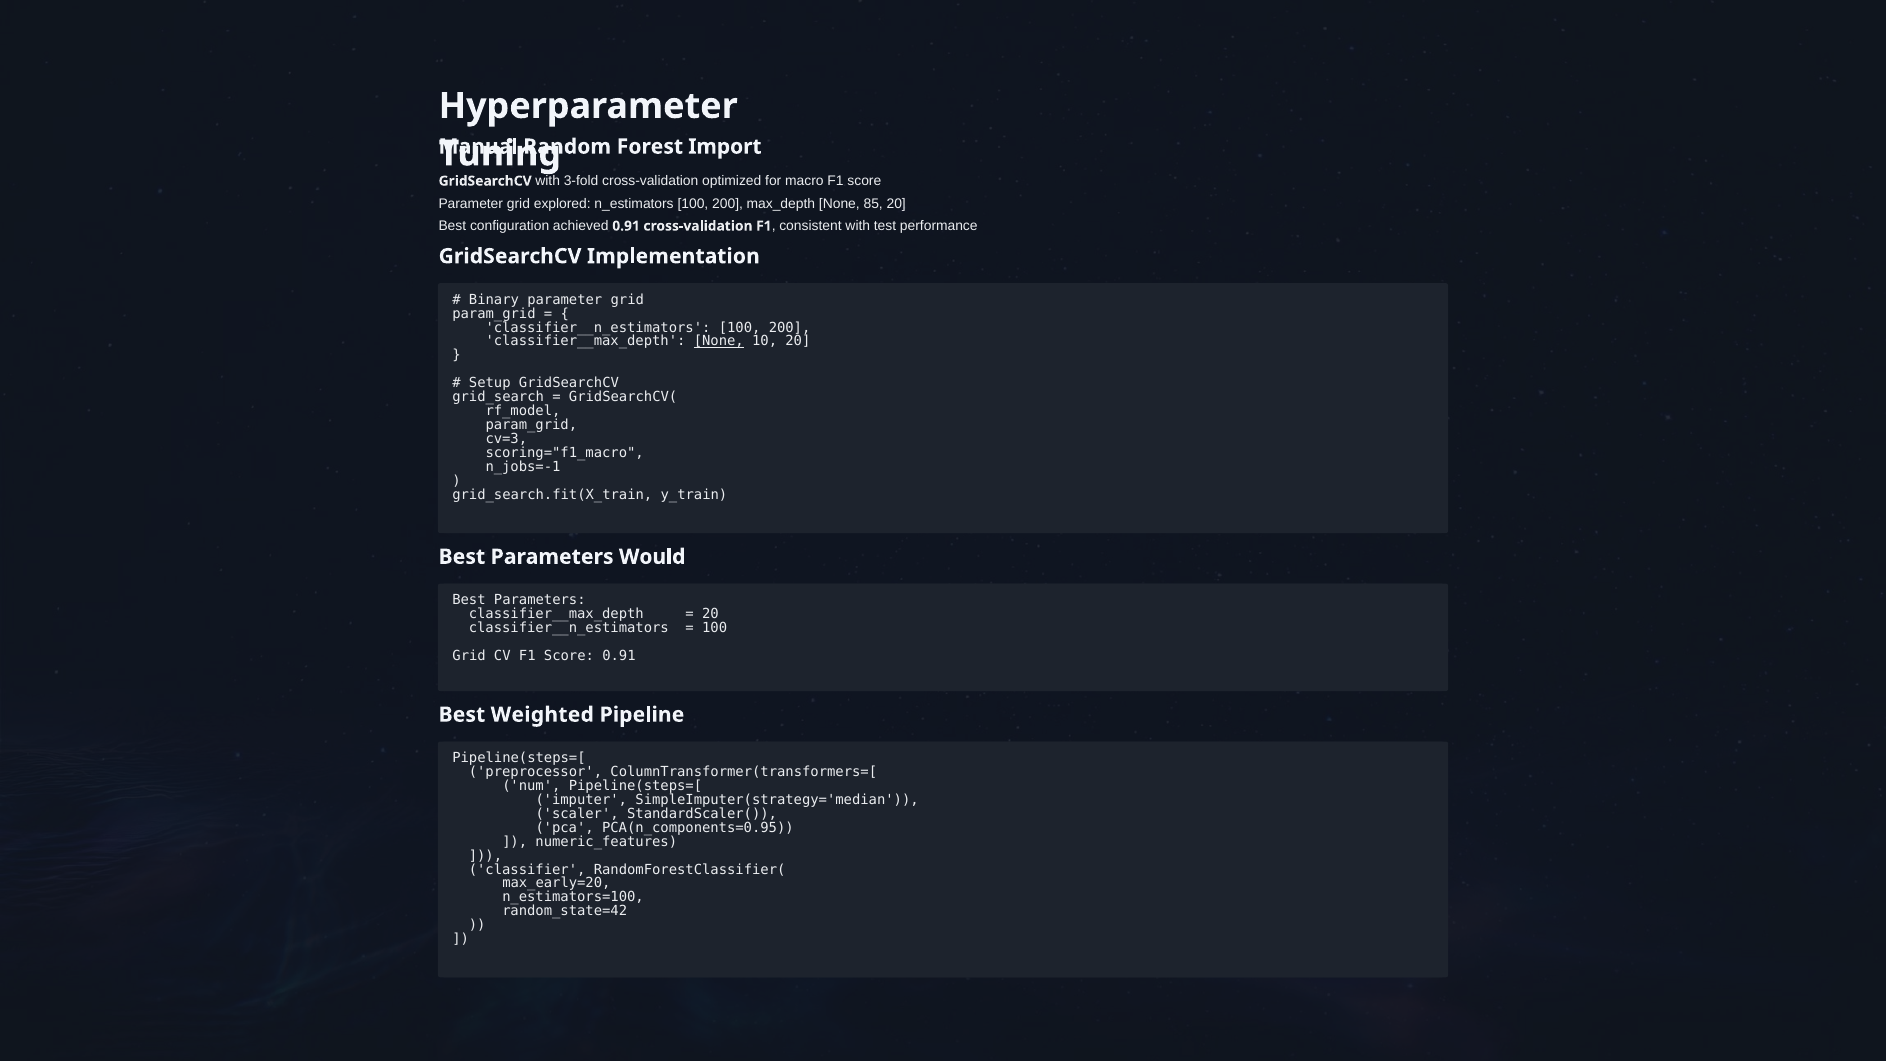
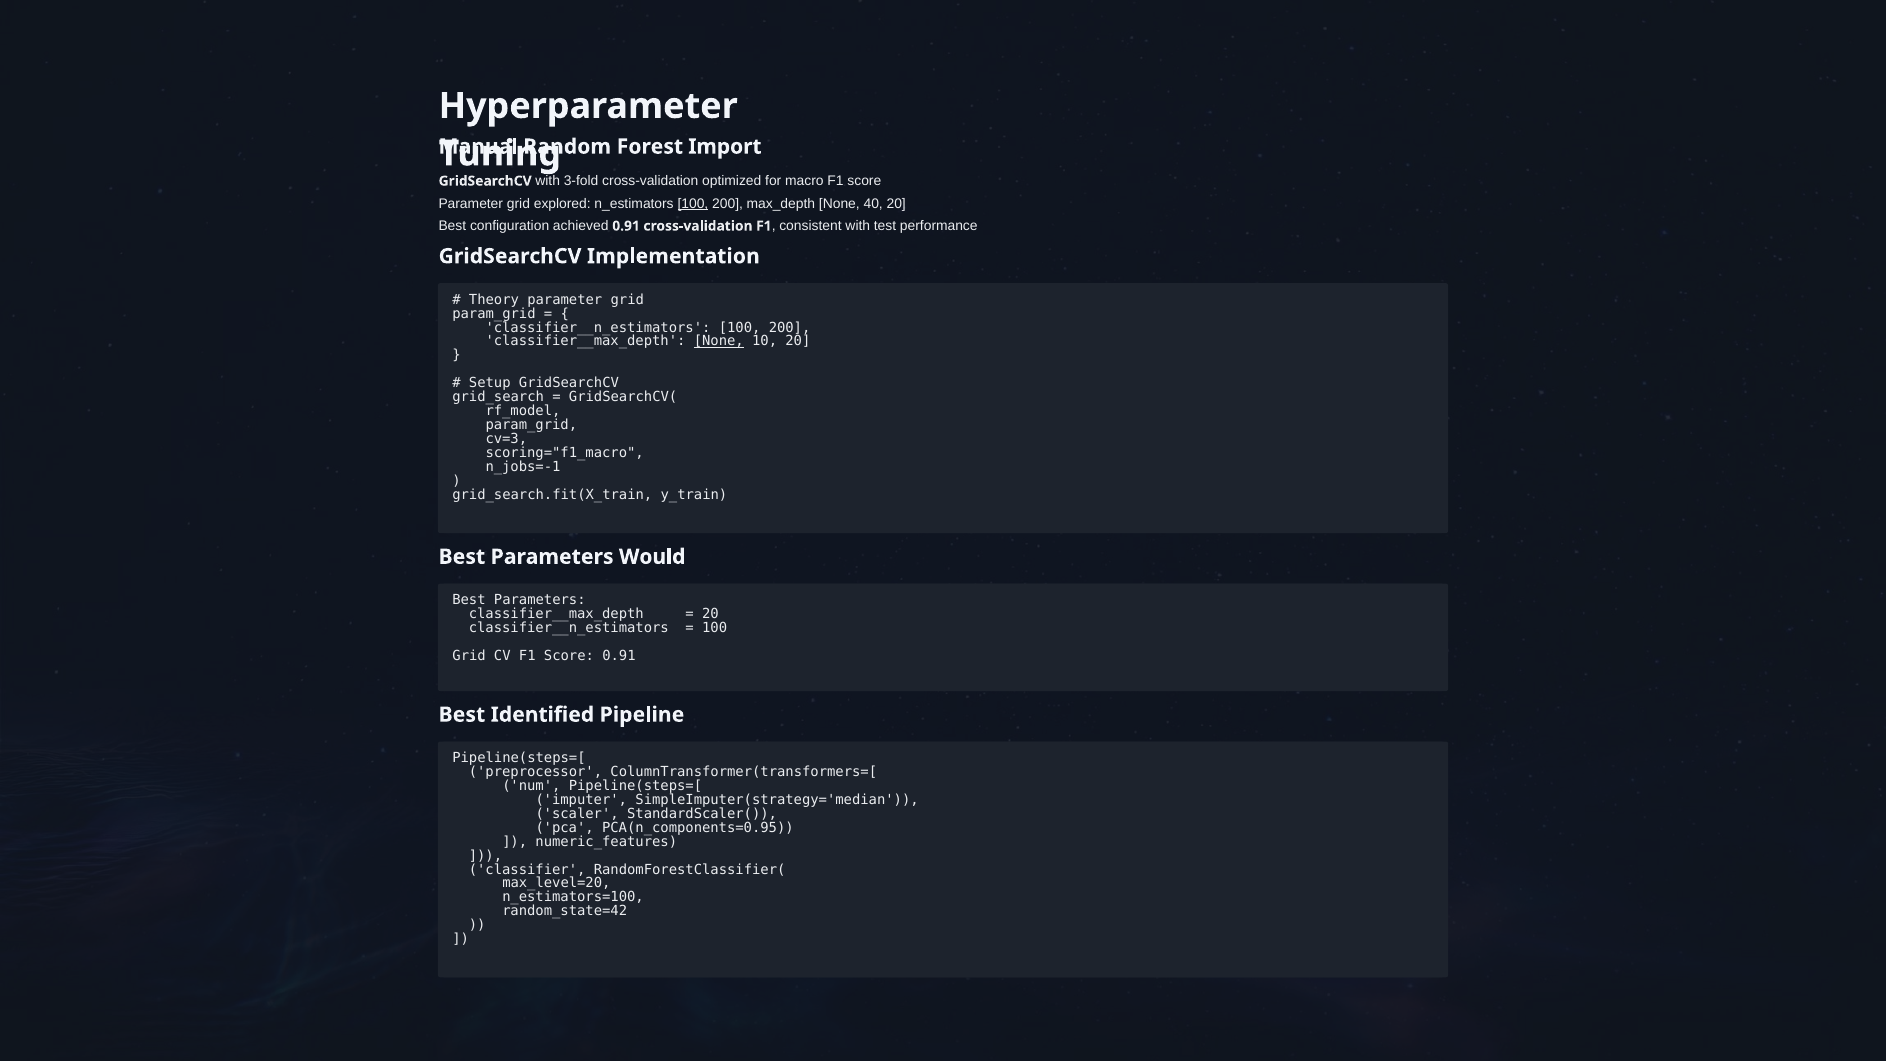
100 at (693, 203) underline: none -> present
85: 85 -> 40
Binary: Binary -> Theory
Weighted: Weighted -> Identified
max_early=20: max_early=20 -> max_level=20
